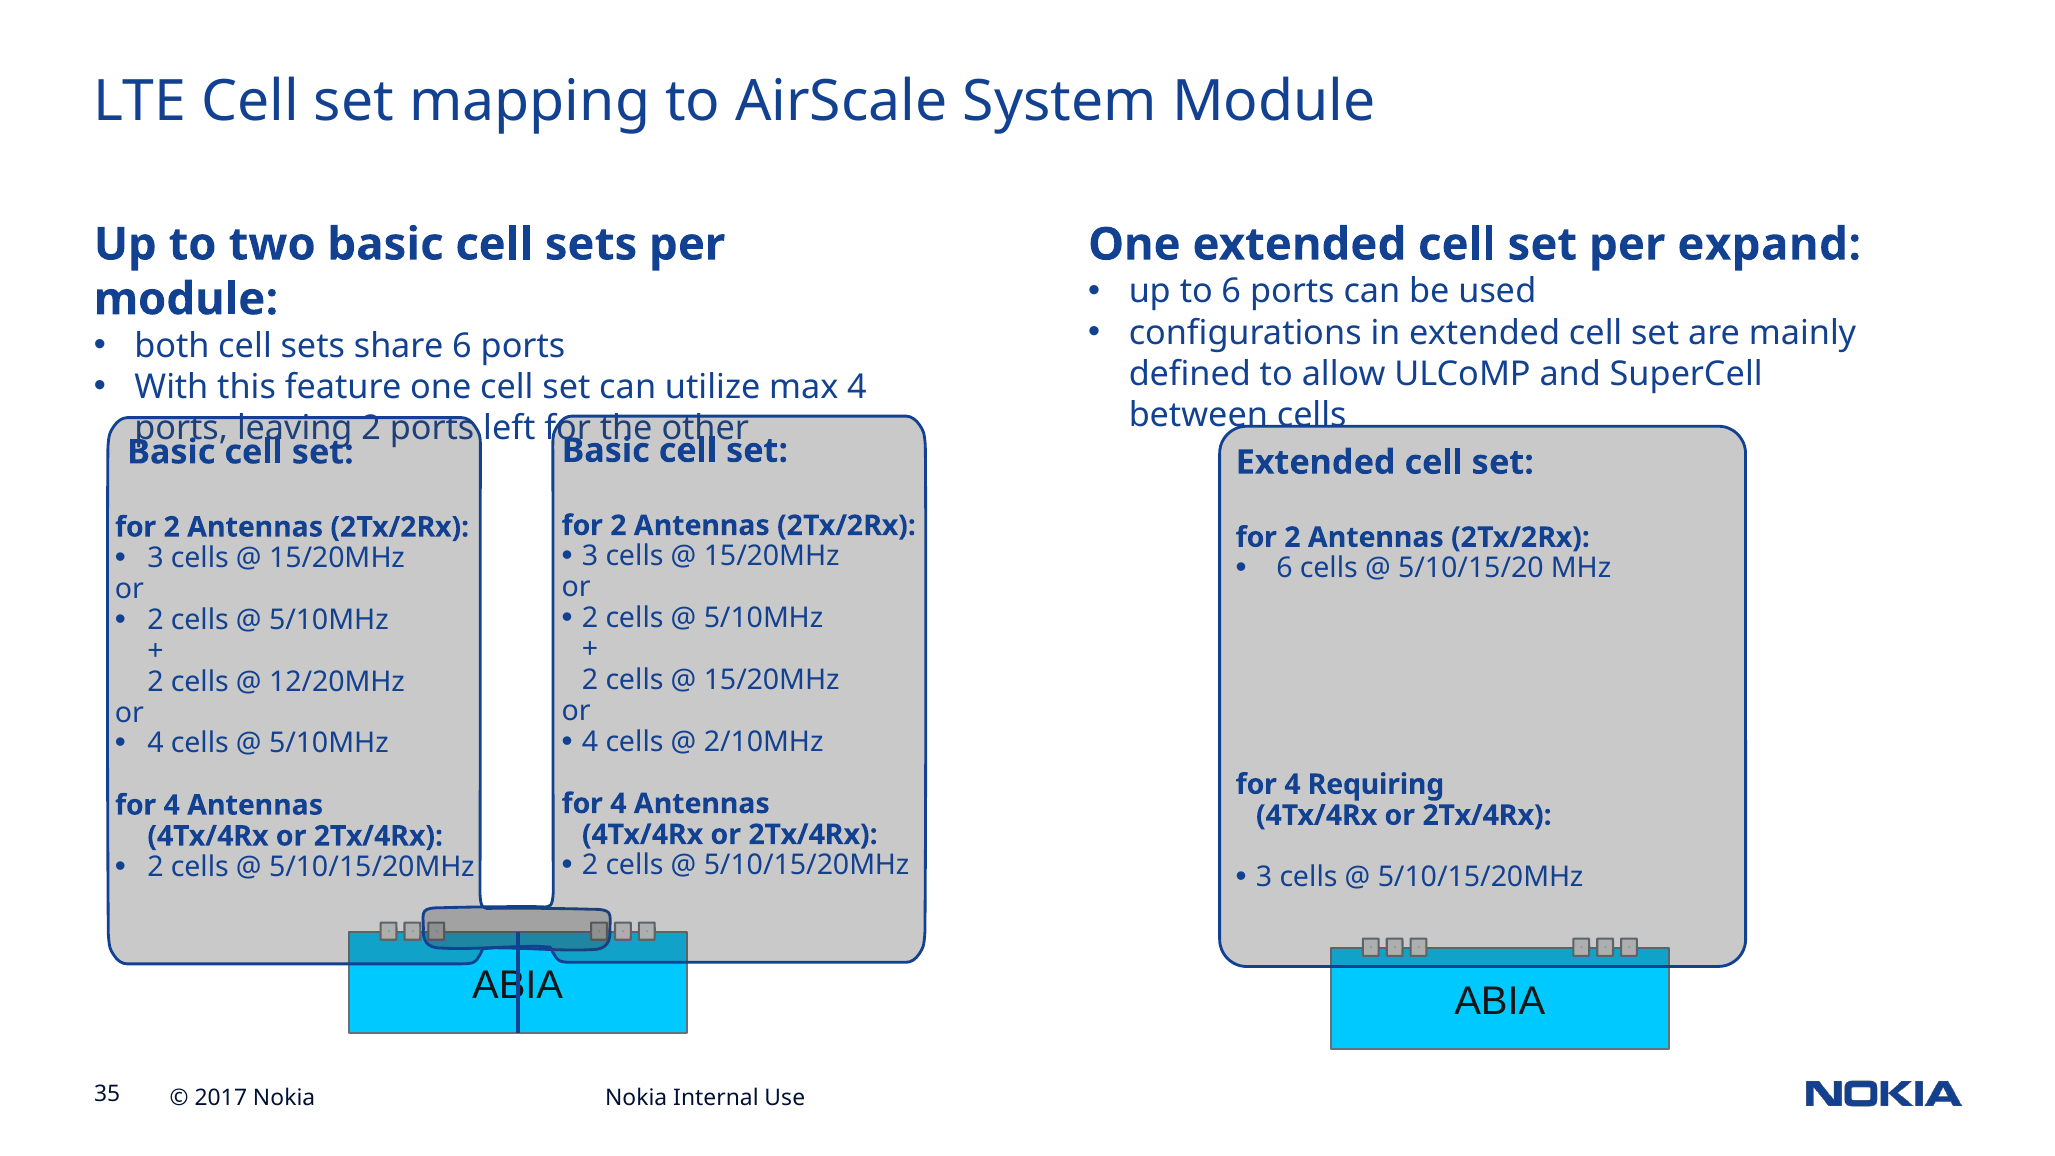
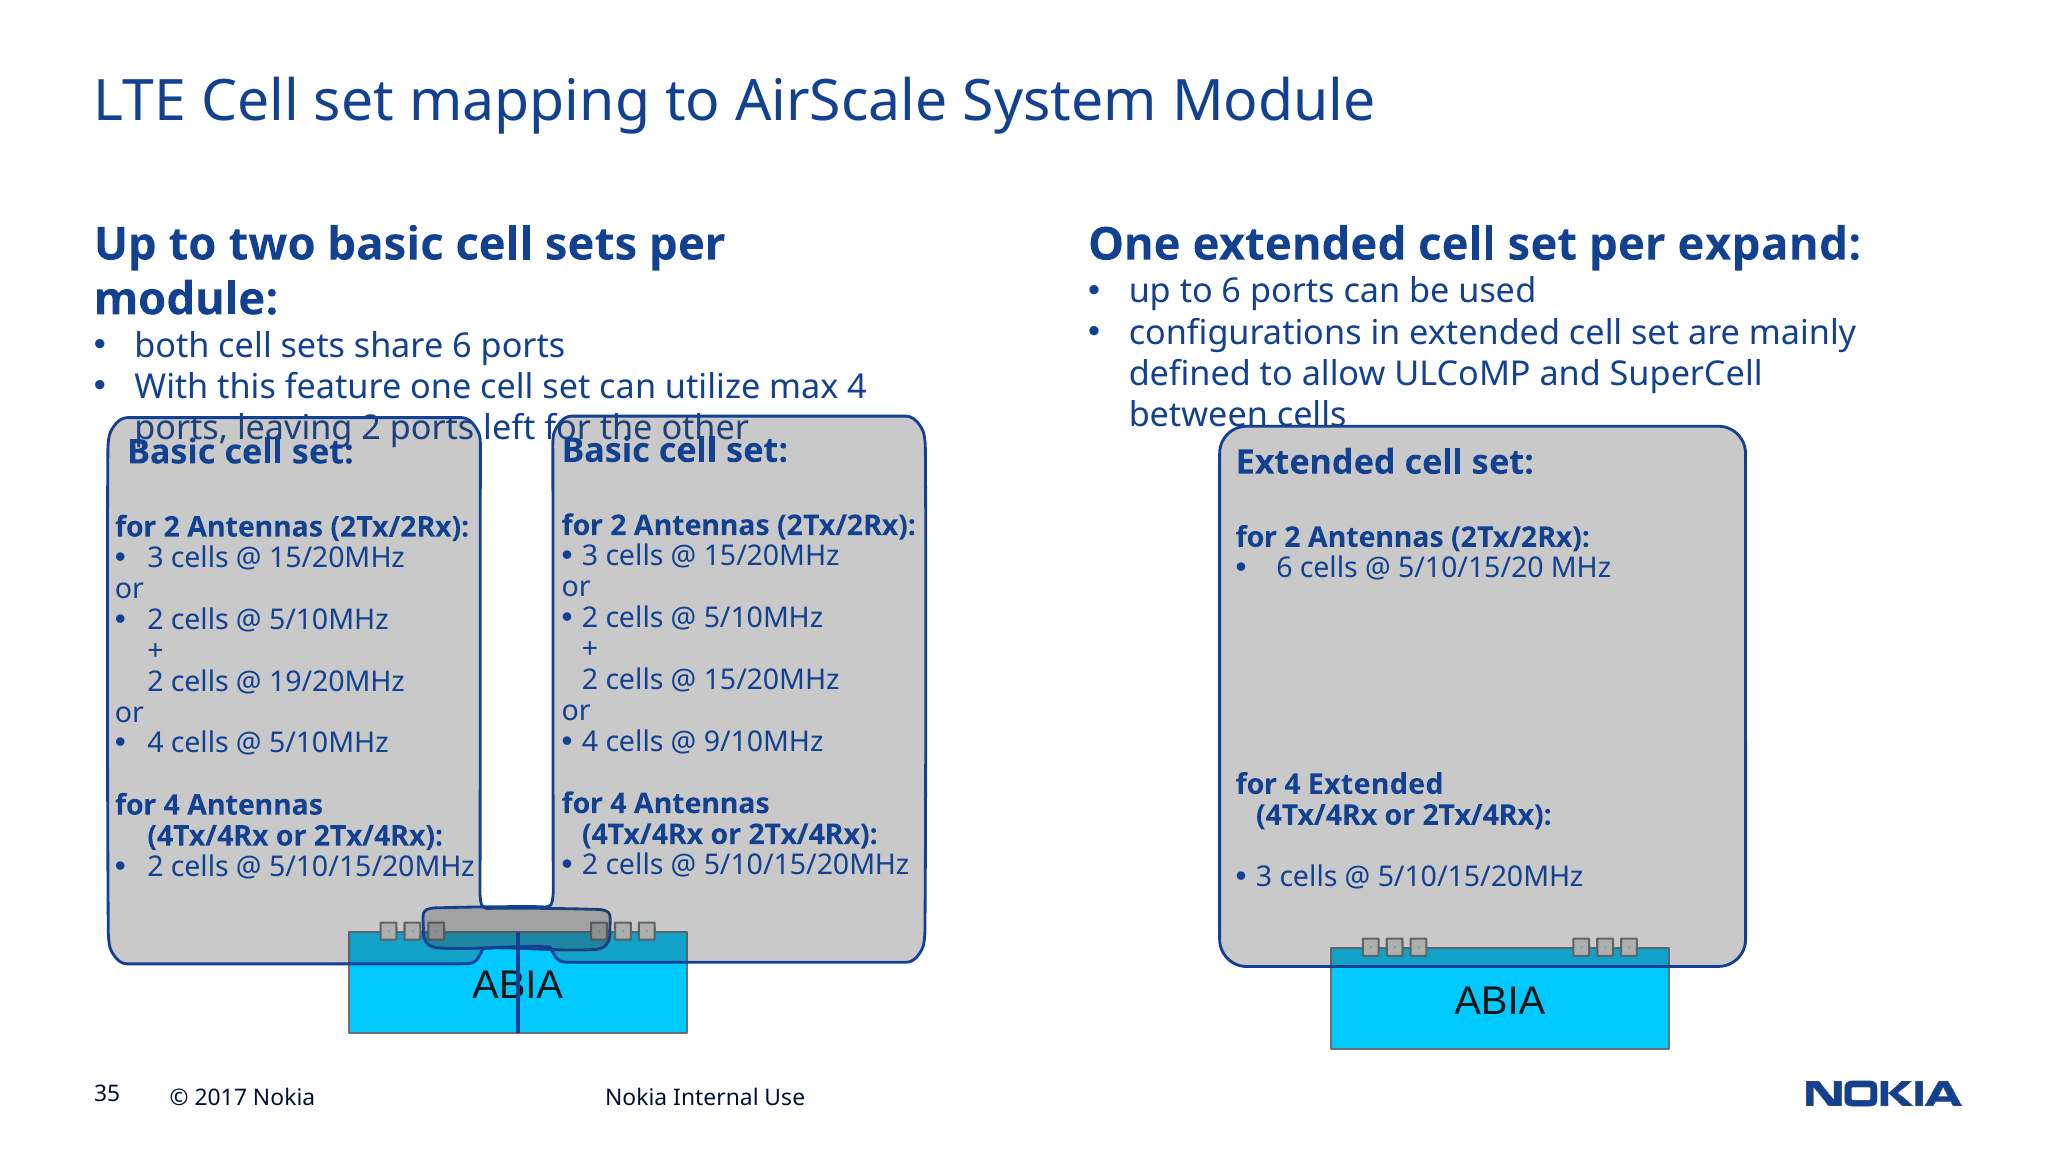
12/20MHz: 12/20MHz -> 19/20MHz
2/10MHz: 2/10MHz -> 9/10MHz
4 Requiring: Requiring -> Extended
